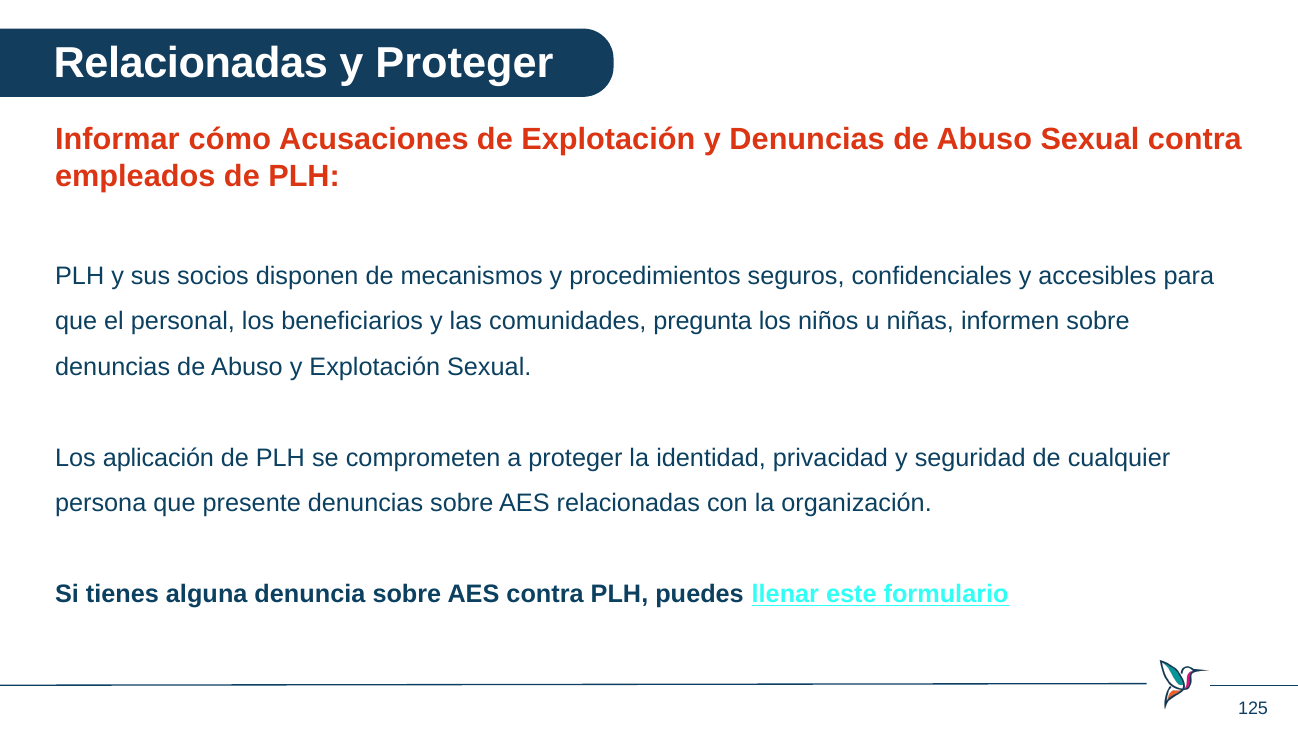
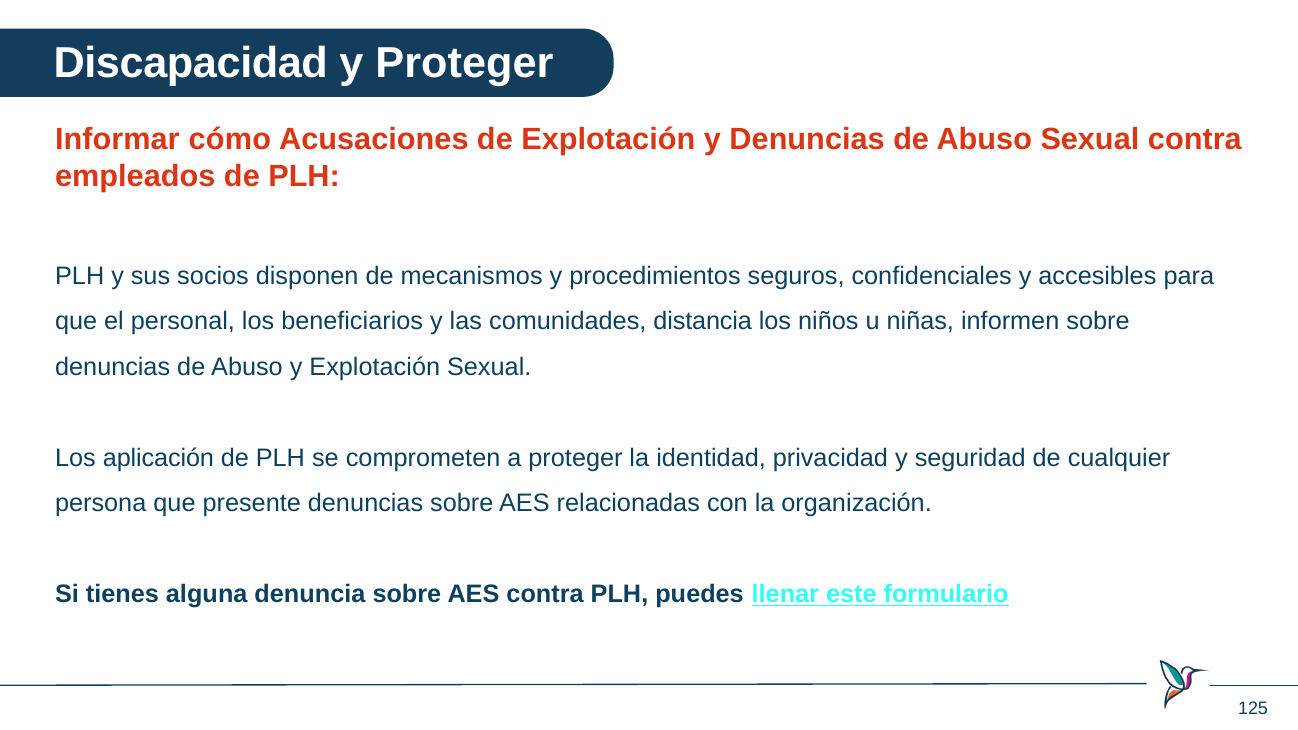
Relacionadas at (191, 63): Relacionadas -> Discapacidad
pregunta: pregunta -> distancia
